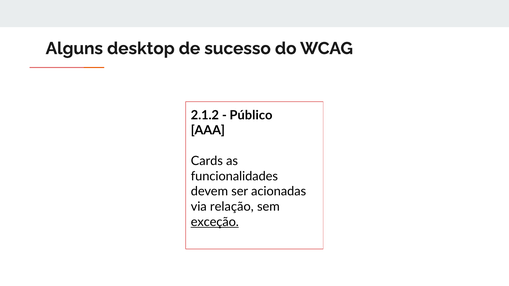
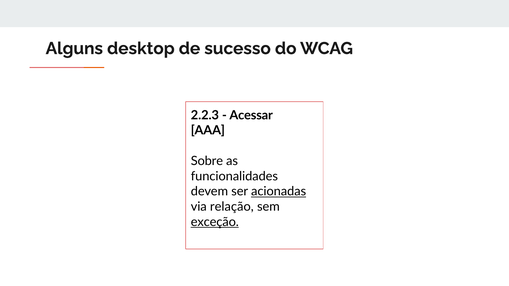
2.1.2: 2.1.2 -> 2.2.3
Público: Público -> Acessar
Cards: Cards -> Sobre
acionadas underline: none -> present
